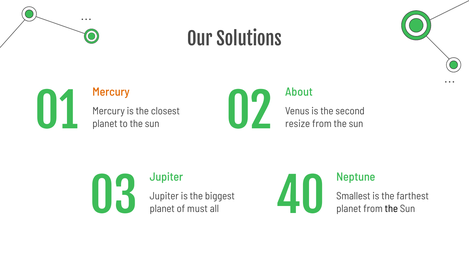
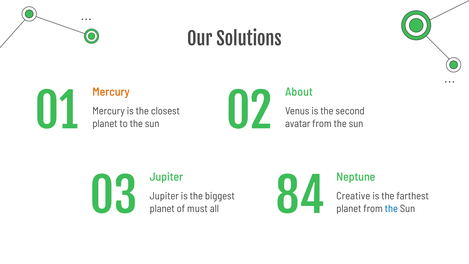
resize: resize -> avatar
40: 40 -> 84
Smallest: Smallest -> Creative
the at (391, 208) colour: black -> blue
